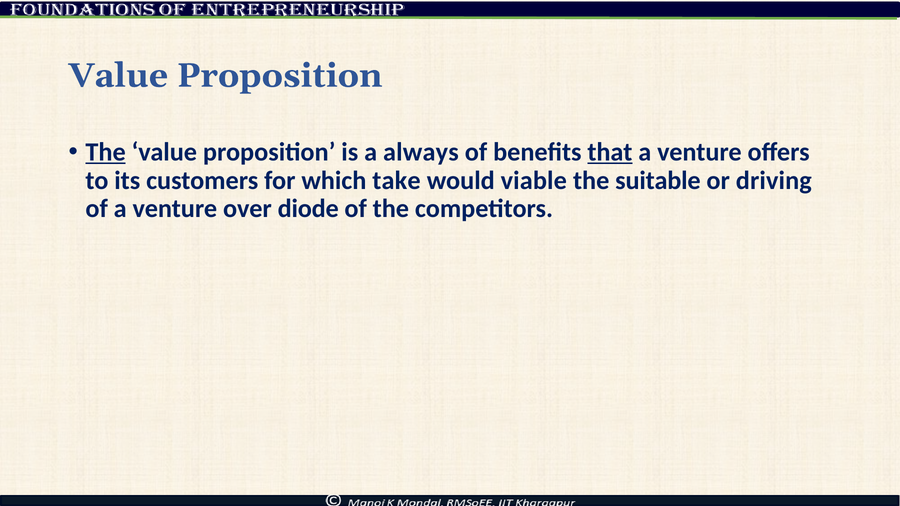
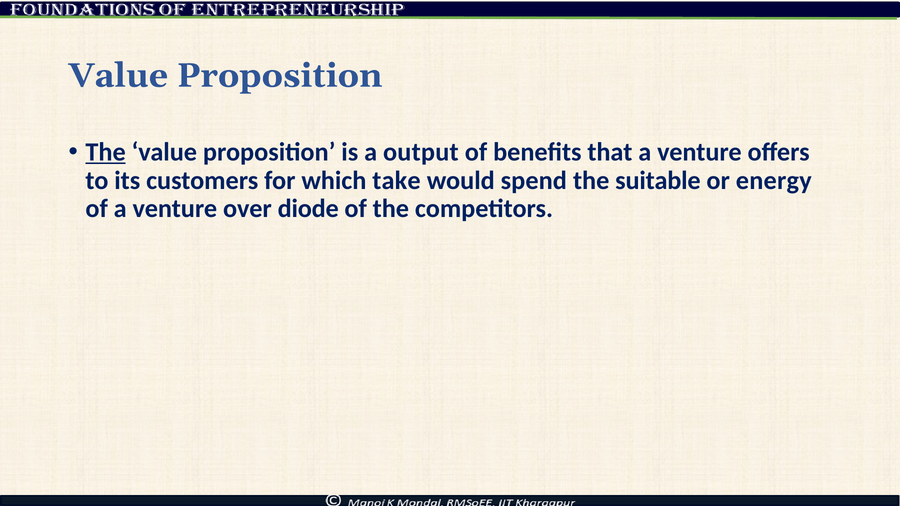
always: always -> output
that underline: present -> none
viable: viable -> spend
driving: driving -> energy
